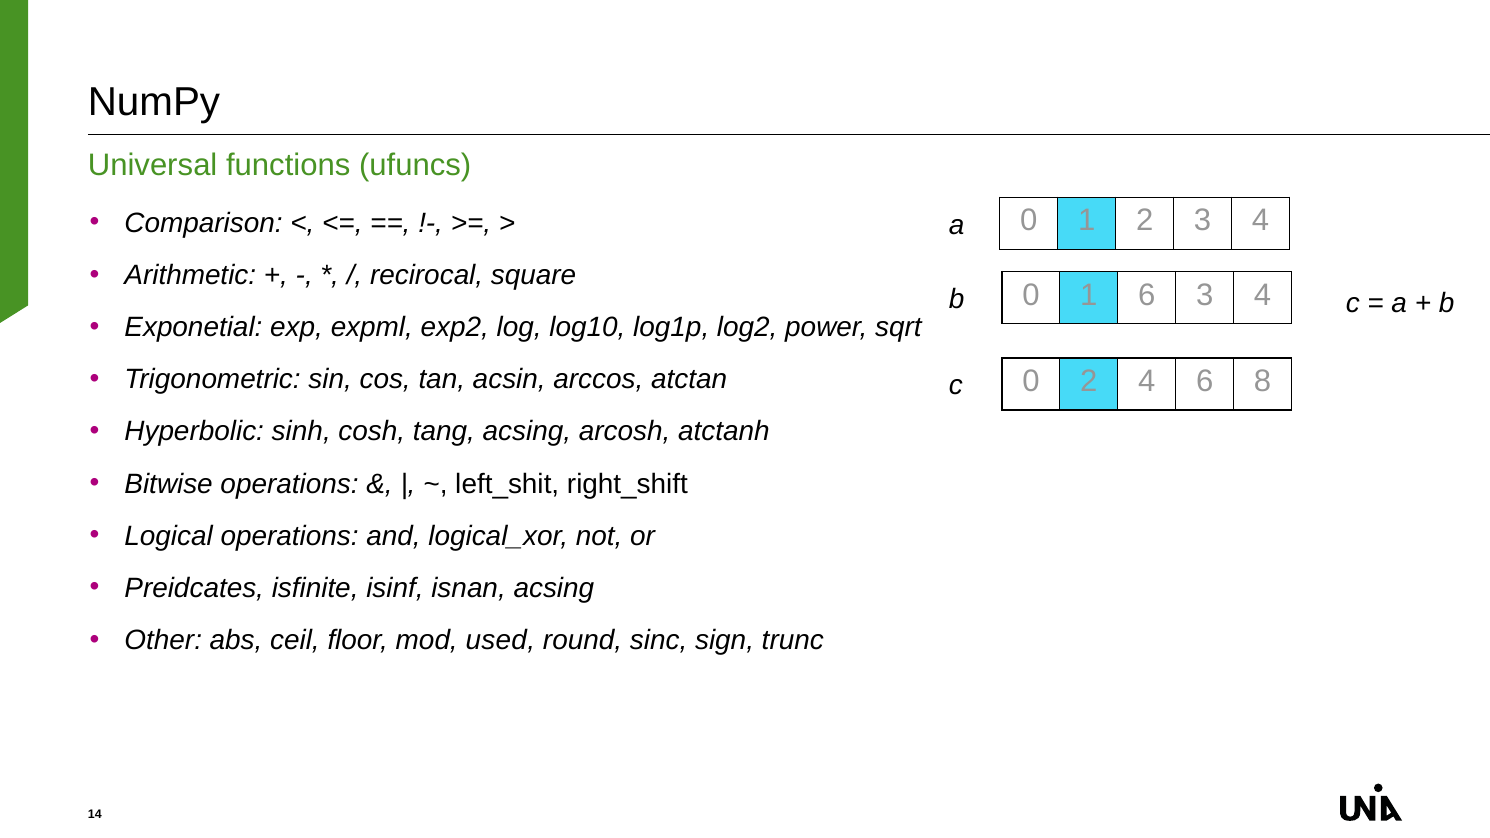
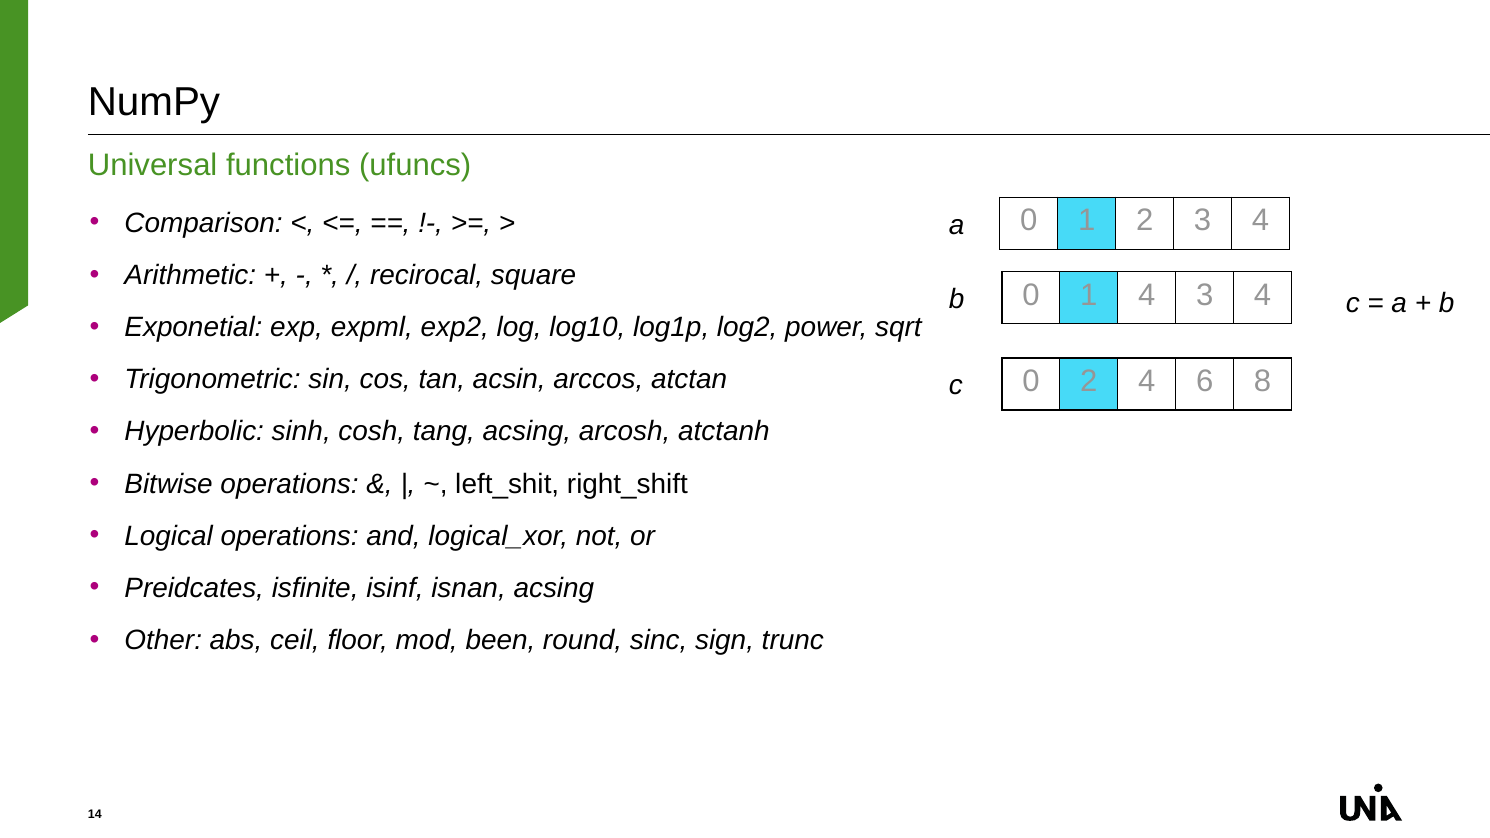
1 6: 6 -> 4
used: used -> been
